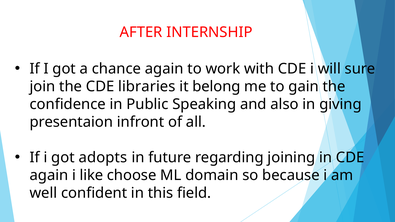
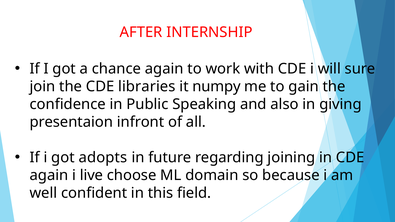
belong: belong -> numpy
like: like -> live
